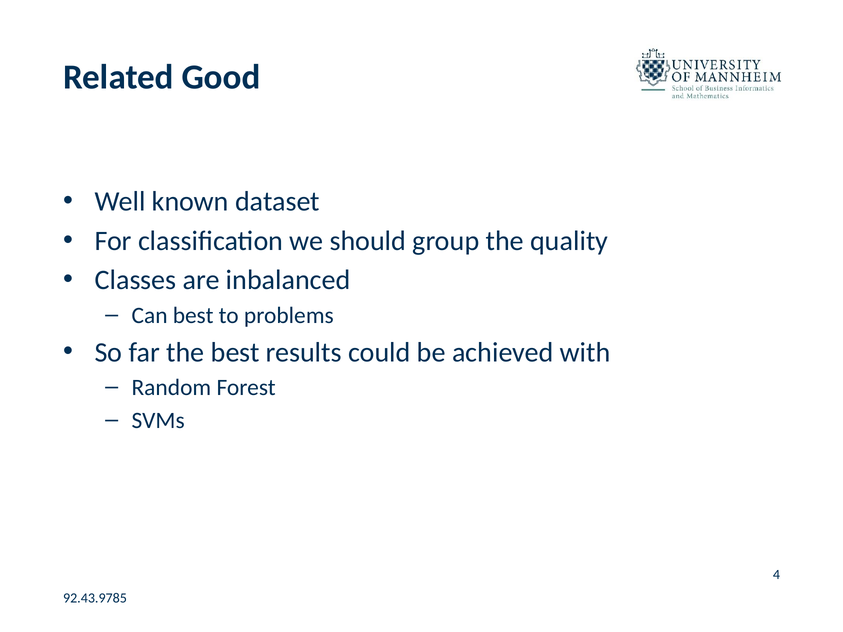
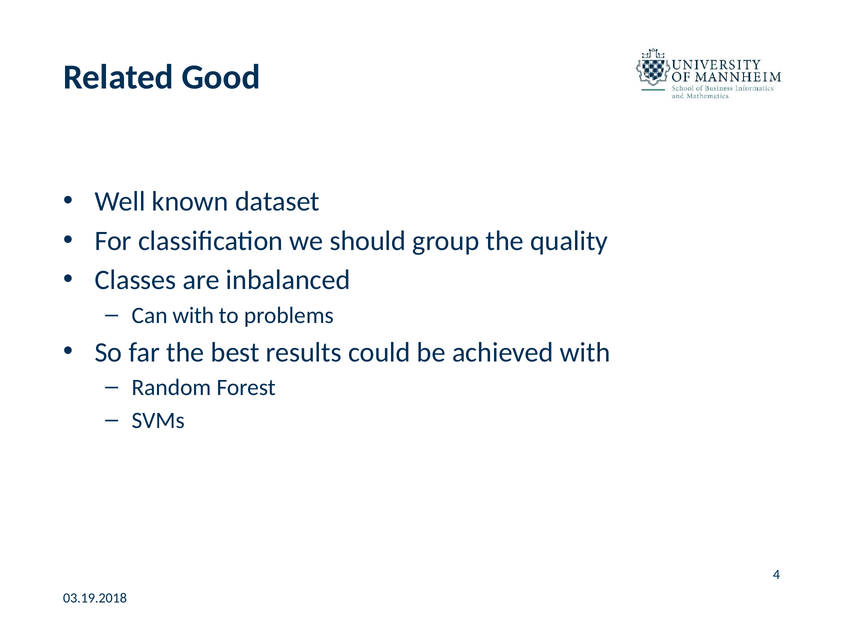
Can best: best -> with
92.43.9785: 92.43.9785 -> 03.19.2018
